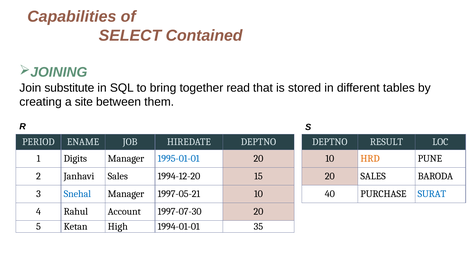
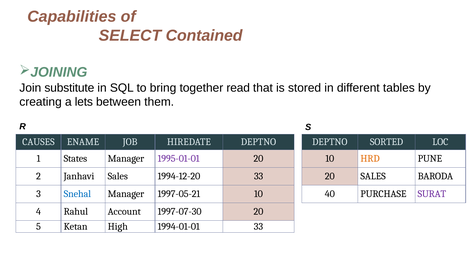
site: site -> lets
PERIOD: PERIOD -> CAUSES
RESULT: RESULT -> SORTED
Digits: Digits -> States
1995-01-01 colour: blue -> purple
1994-12-20 15: 15 -> 33
SURAT colour: blue -> purple
1994-01-01 35: 35 -> 33
